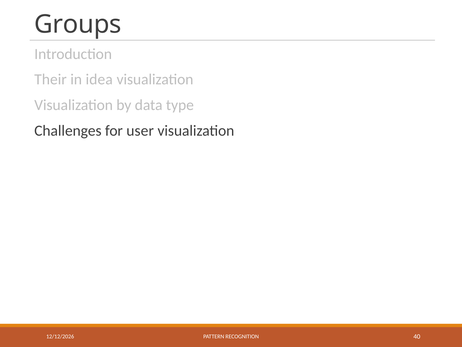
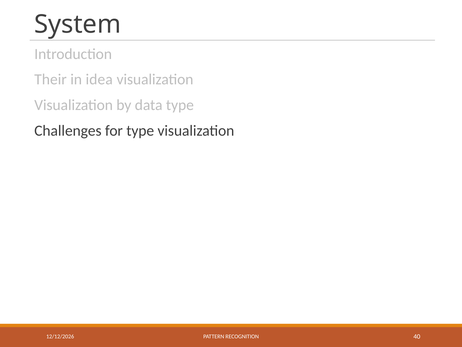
Groups: Groups -> System
for user: user -> type
